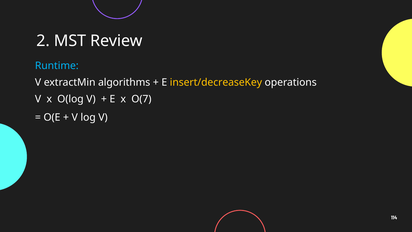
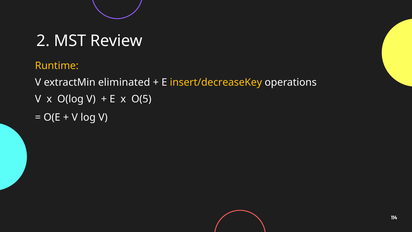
Runtime colour: light blue -> yellow
algorithms: algorithms -> eliminated
O(7: O(7 -> O(5
